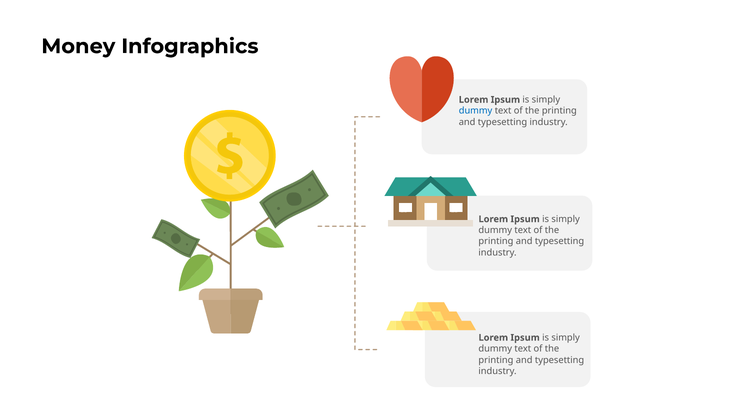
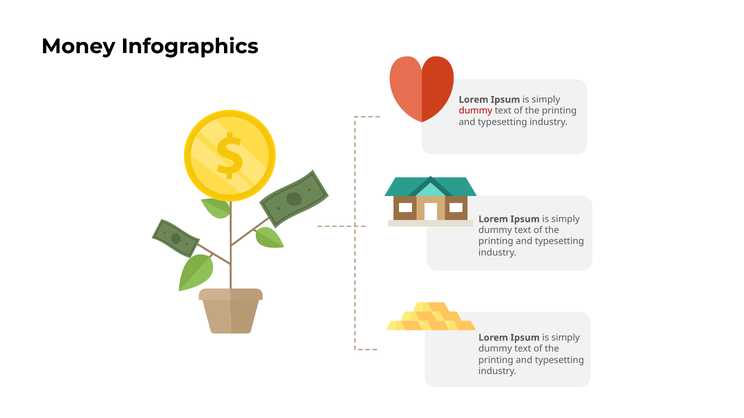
dummy at (476, 111) colour: blue -> red
